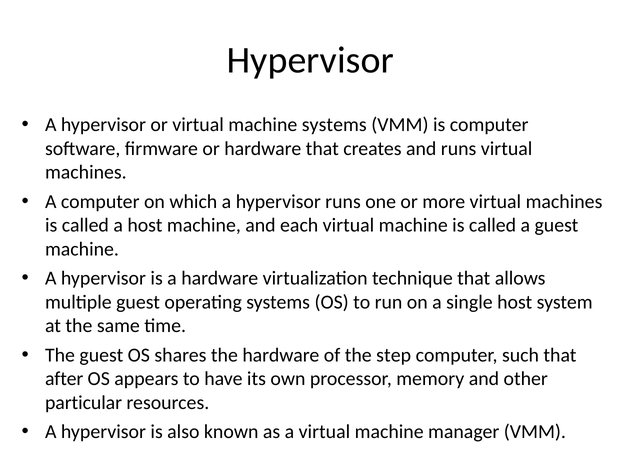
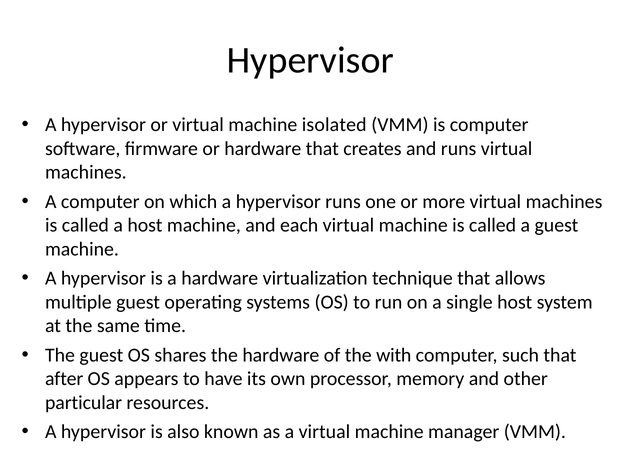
machine systems: systems -> isolated
step: step -> with
